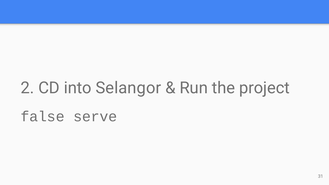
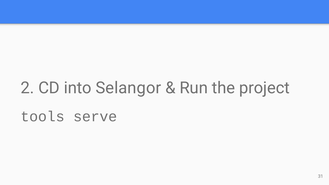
false: false -> tools
